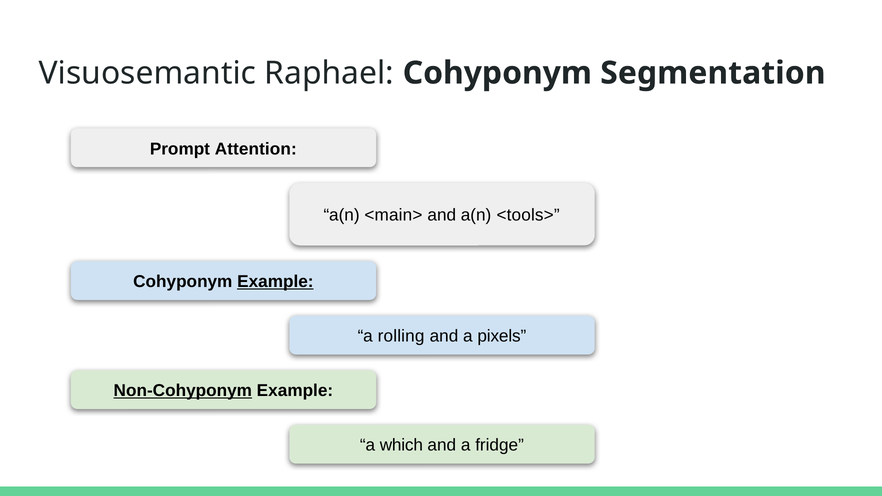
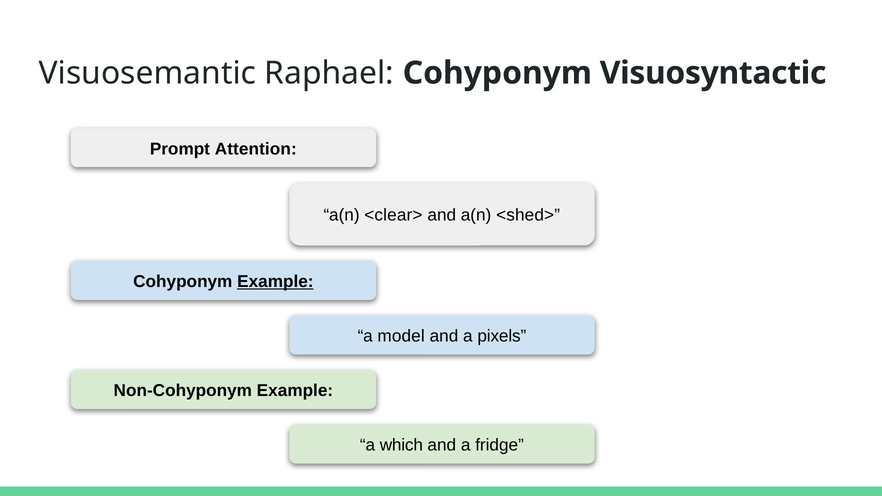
Segmentation: Segmentation -> Visuosyntactic
<main>: <main> -> <clear>
<tools>: <tools> -> <shed>
rolling: rolling -> model
Non-Cohyponym underline: present -> none
